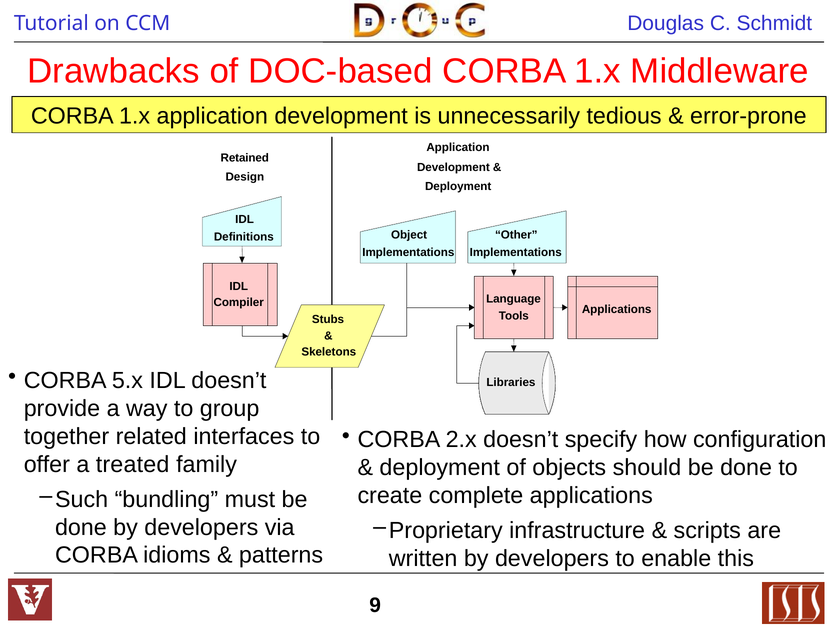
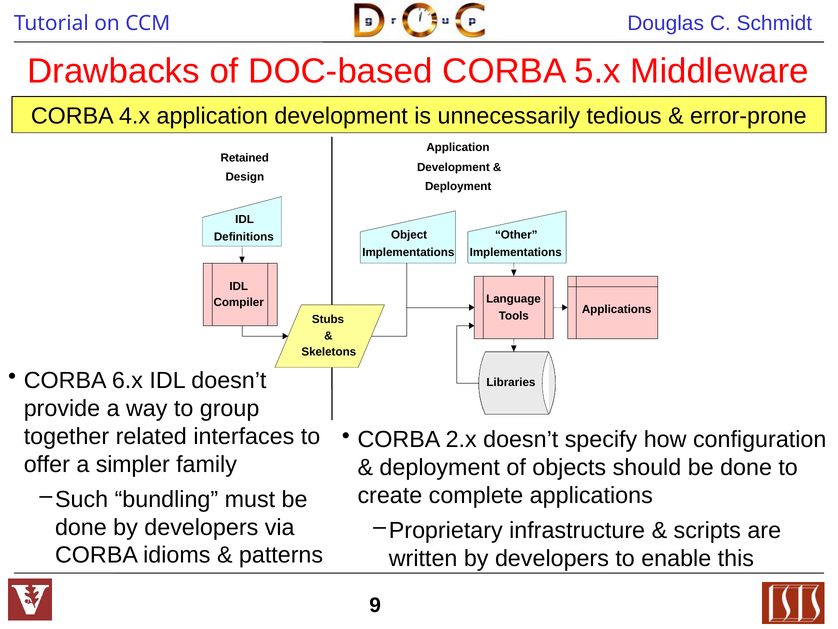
DOC-based CORBA 1.x: 1.x -> 5.x
1.x at (135, 116): 1.x -> 4.x
5.x: 5.x -> 6.x
treated: treated -> simpler
